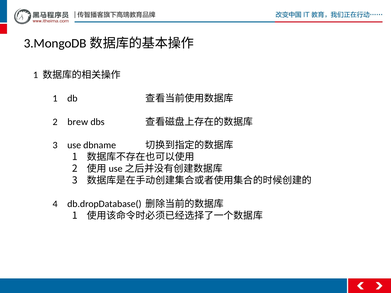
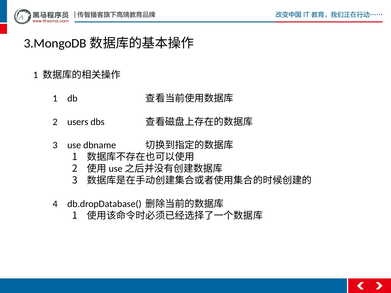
brew: brew -> users
